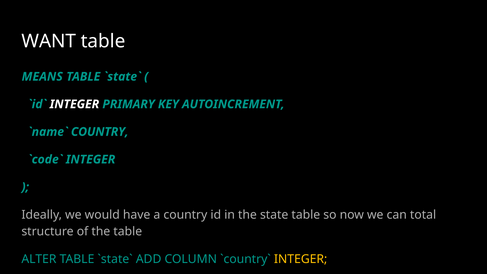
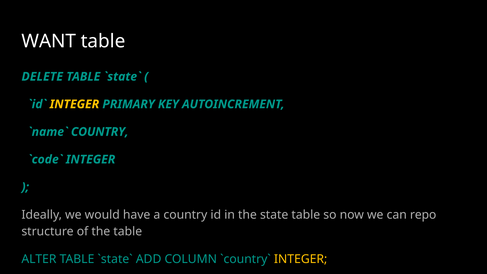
MEANS: MEANS -> DELETE
INTEGER at (74, 104) colour: white -> yellow
total: total -> repo
